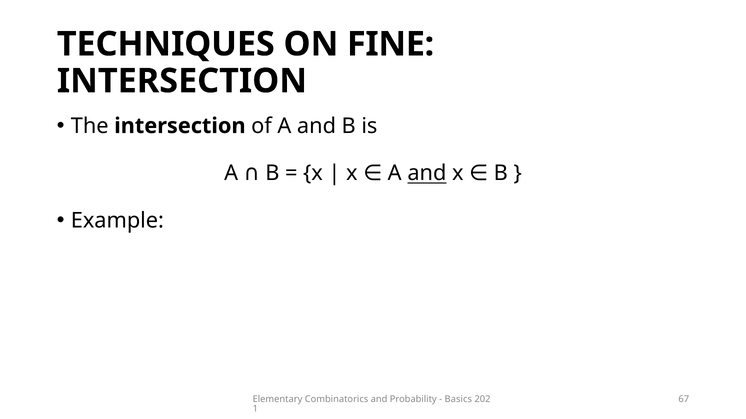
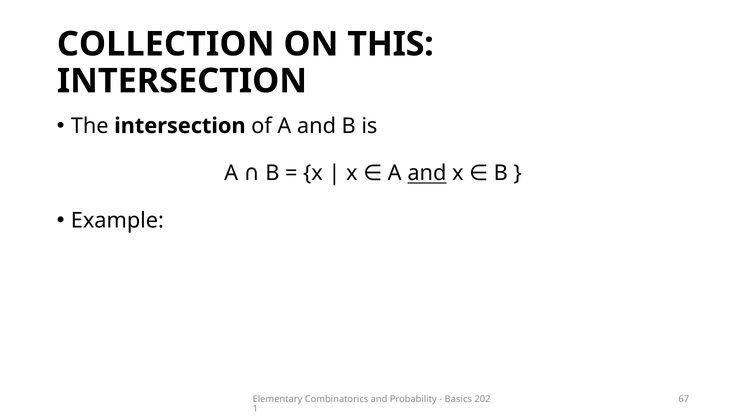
TECHNIQUES: TECHNIQUES -> COLLECTION
FINE: FINE -> THIS
